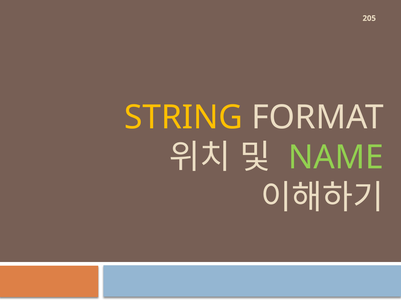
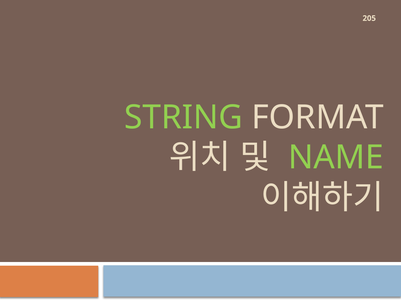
STRING colour: yellow -> light green
